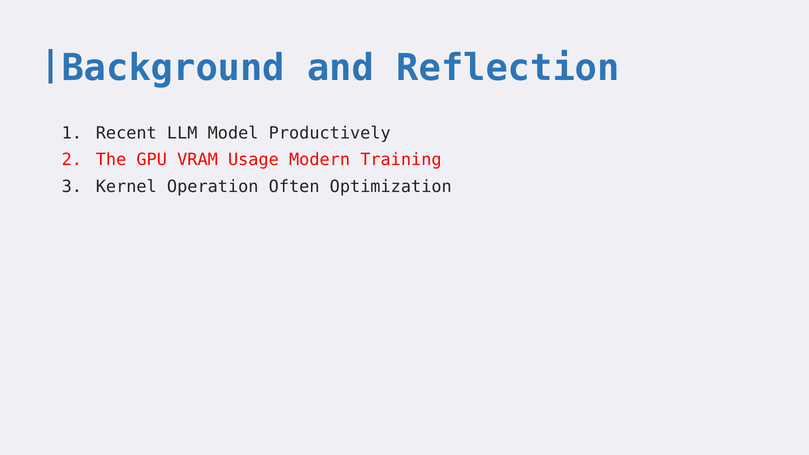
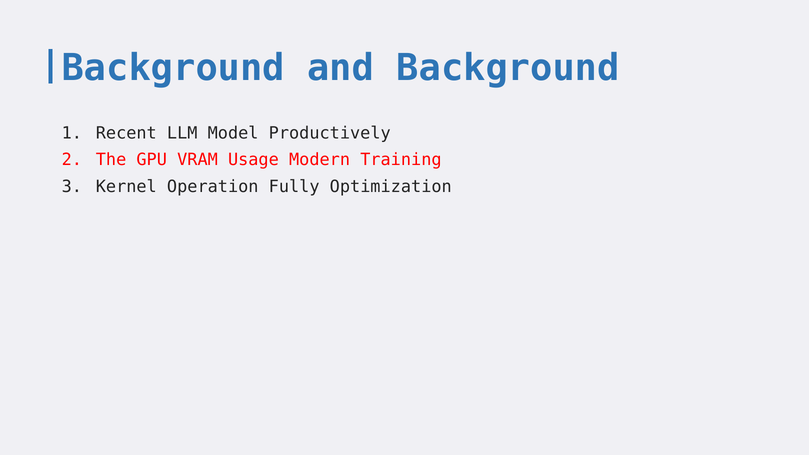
and Reflection: Reflection -> Background
Often: Often -> Fully
